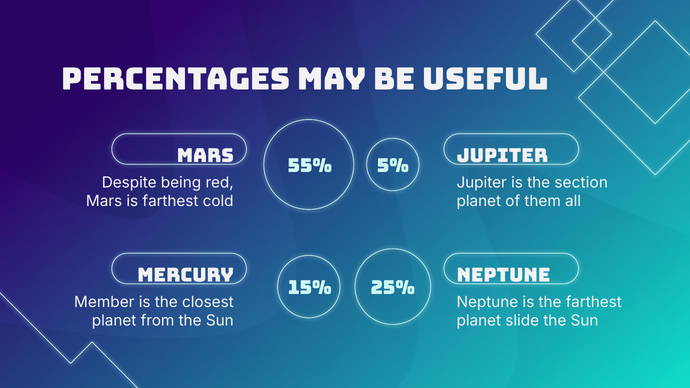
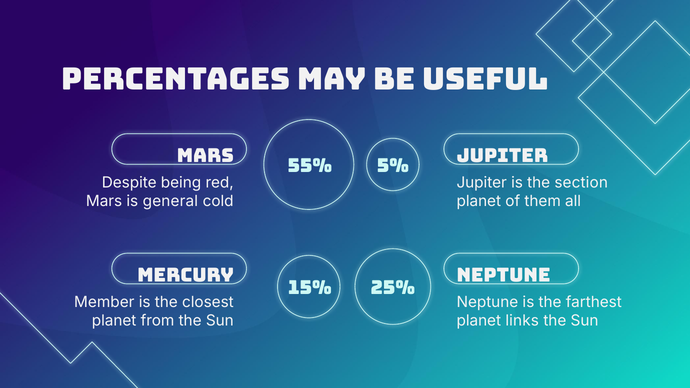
is farthest: farthest -> general
slide: slide -> links
